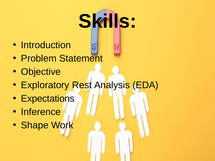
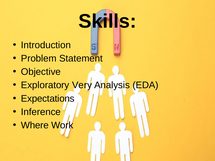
Rest: Rest -> Very
Shape: Shape -> Where
